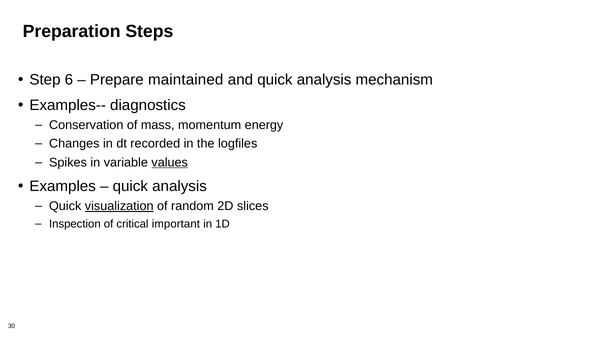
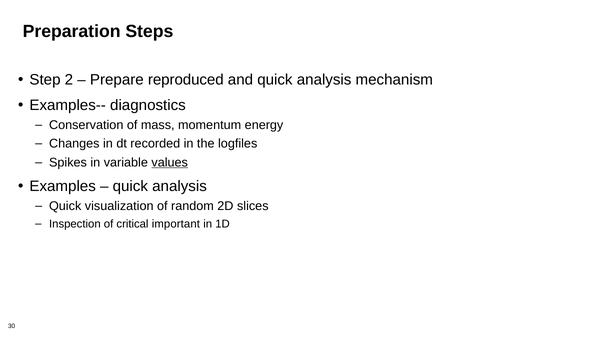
6: 6 -> 2
maintained: maintained -> reproduced
visualization underline: present -> none
